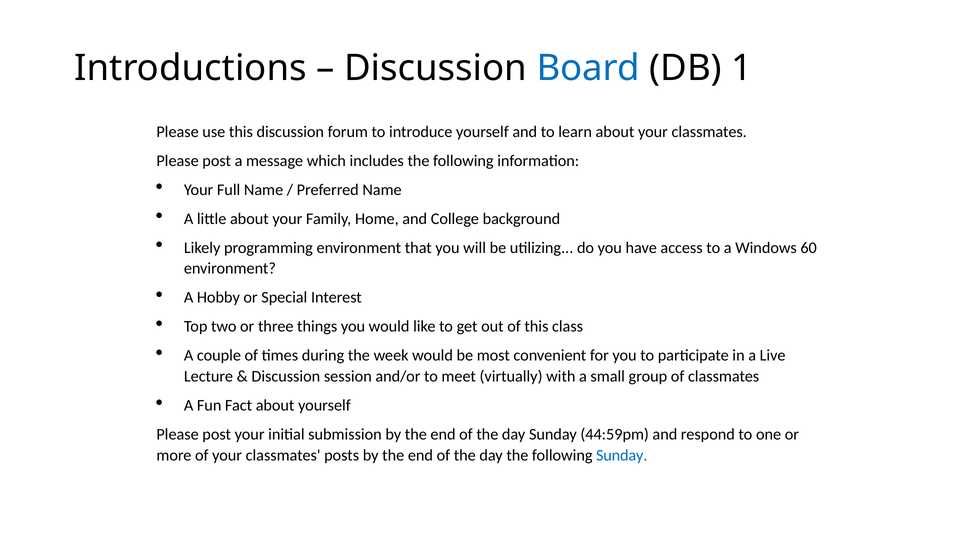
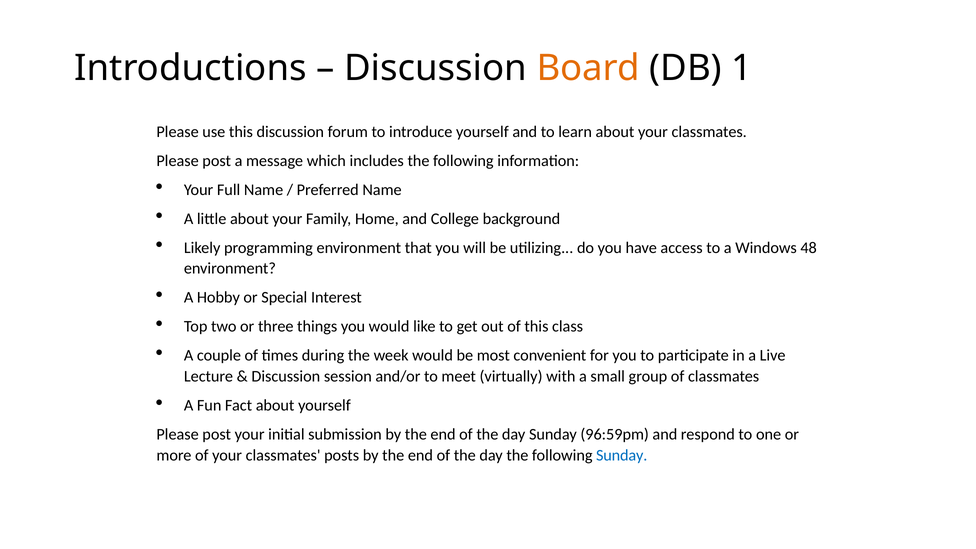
Board colour: blue -> orange
60: 60 -> 48
44:59pm: 44:59pm -> 96:59pm
